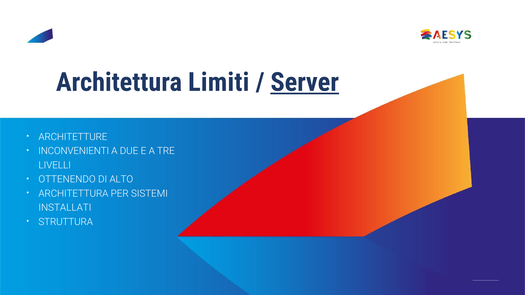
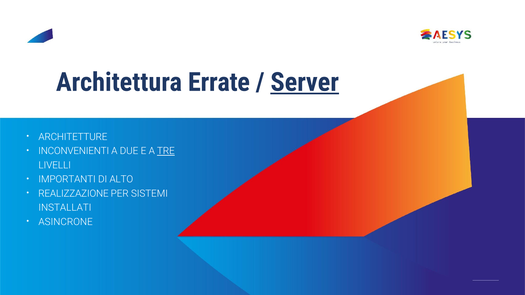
Limiti: Limiti -> Errate
TRE underline: none -> present
OTTENENDO: OTTENENDO -> IMPORTANTI
ARCHITETTURA at (73, 194): ARCHITETTURA -> REALIZZAZIONE
STRUTTURA: STRUTTURA -> ASINCRONE
